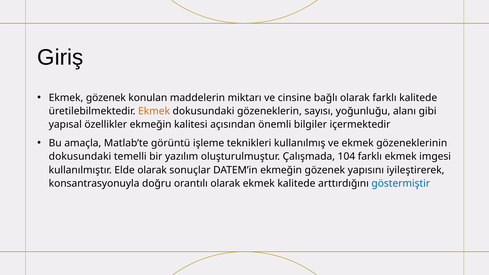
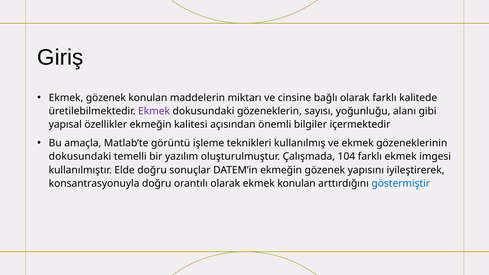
Ekmek at (154, 111) colour: orange -> purple
Elde olarak: olarak -> doğru
ekmek kalitede: kalitede -> konulan
